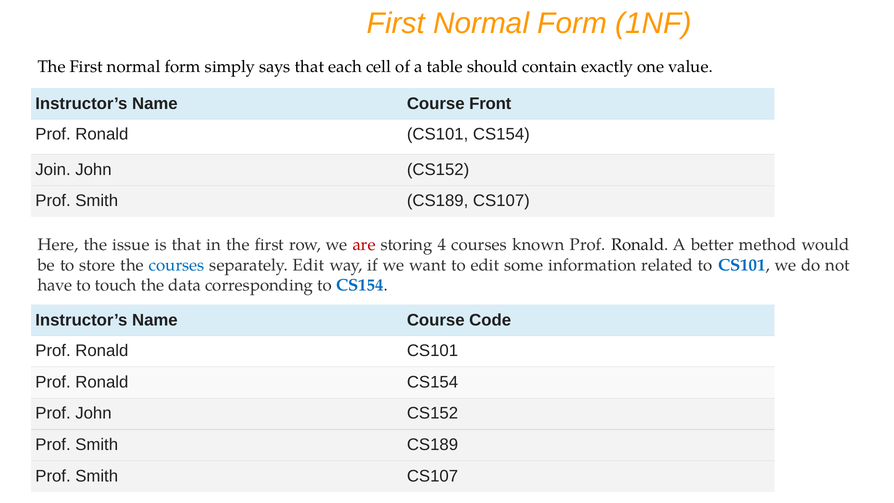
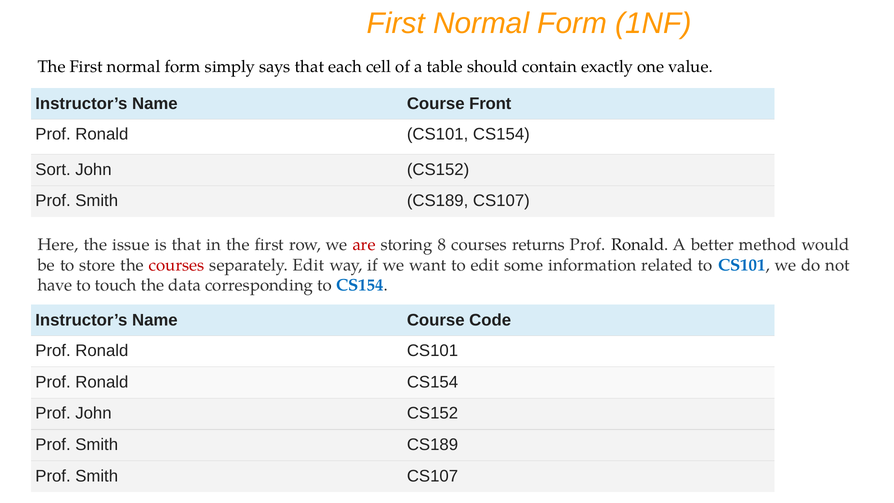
Join: Join -> Sort
4: 4 -> 8
known: known -> returns
courses at (177, 265) colour: blue -> red
